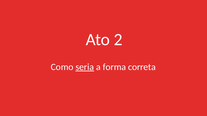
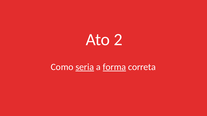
forma underline: none -> present
